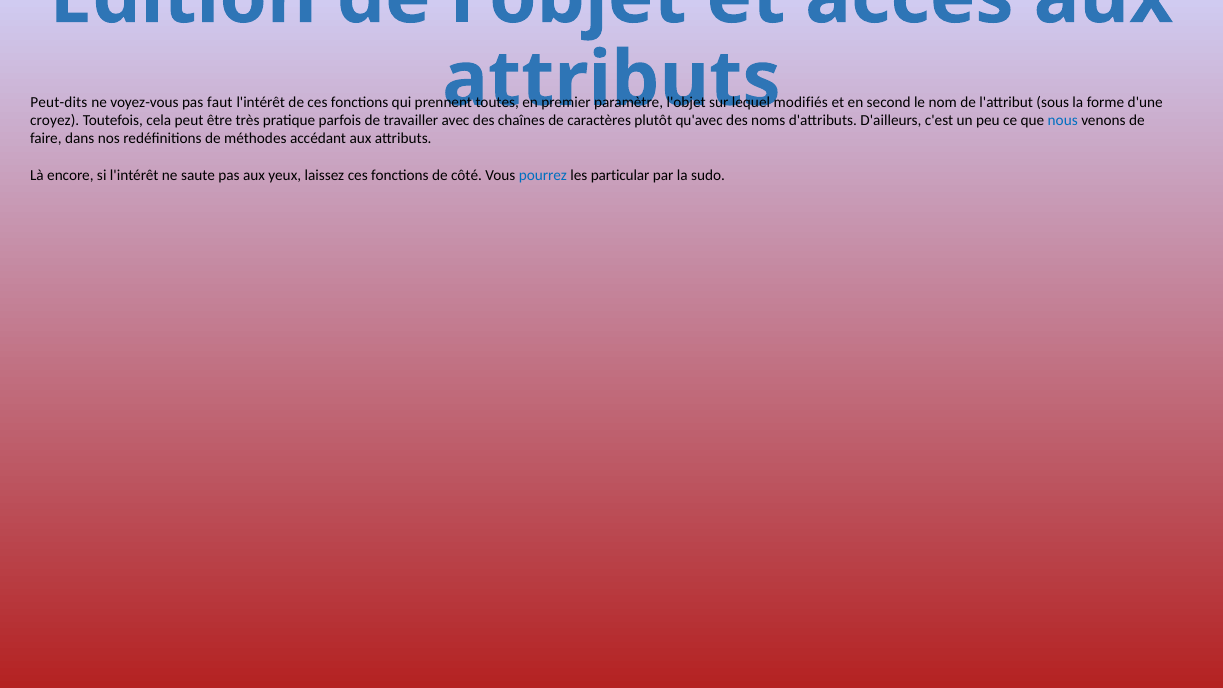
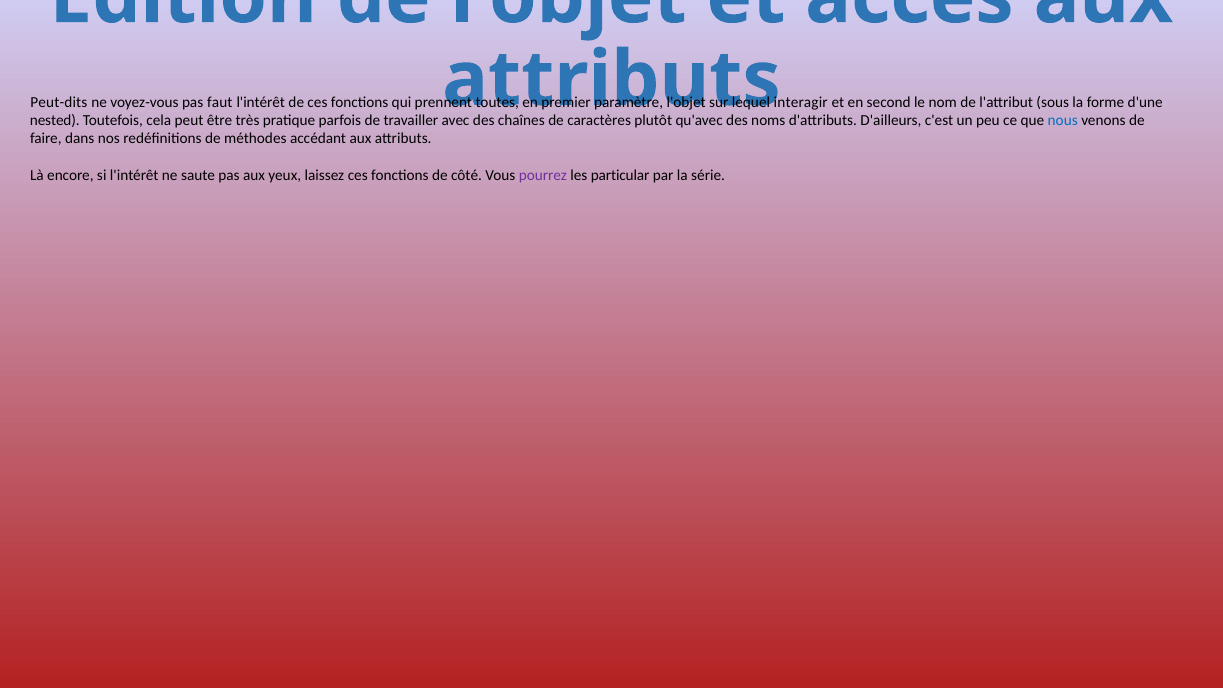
modifiés: modifiés -> interagir
croyez: croyez -> nested
pourrez colour: blue -> purple
sudo: sudo -> série
